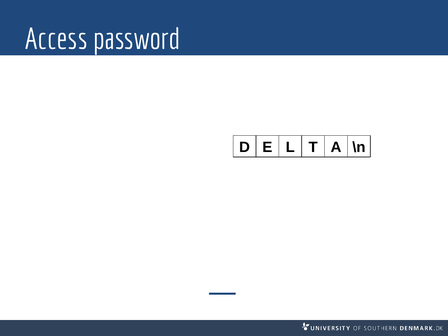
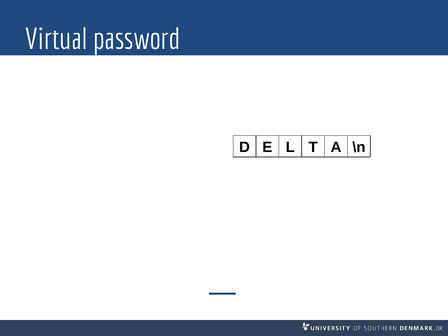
Access: Access -> Virtual
